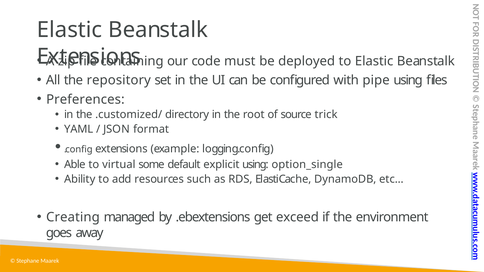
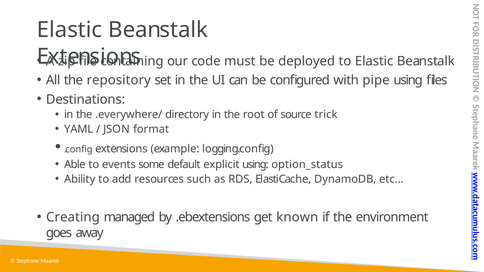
Preferences: Preferences -> Destinations
.customized/: .customized/ -> .everywhere/
virtual: virtual -> events
option_single: option_single -> option_status
exceed: exceed -> known
